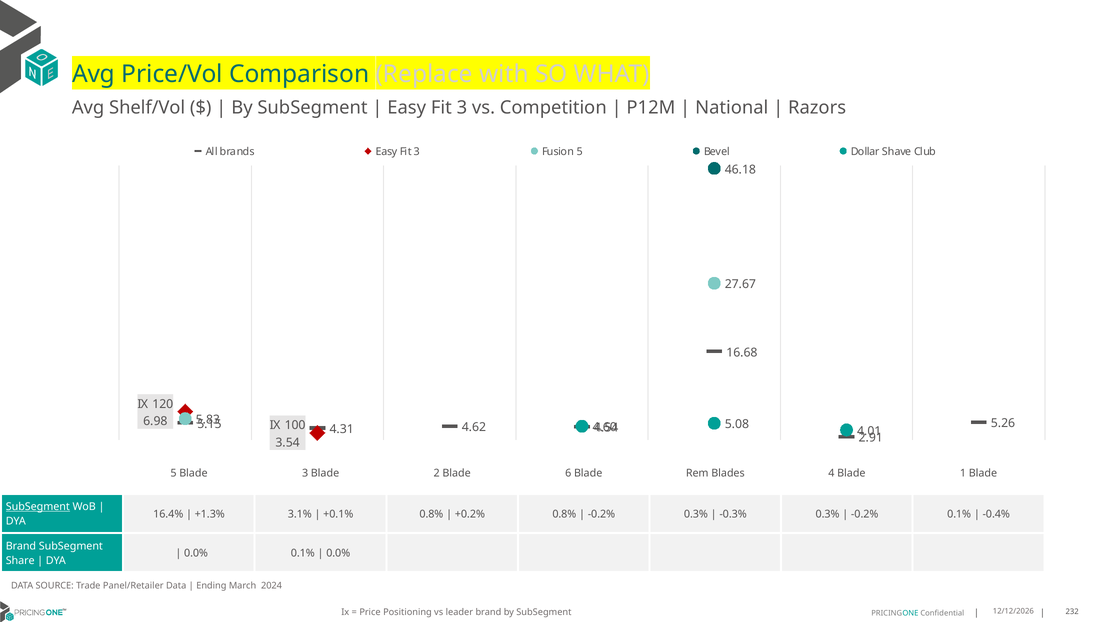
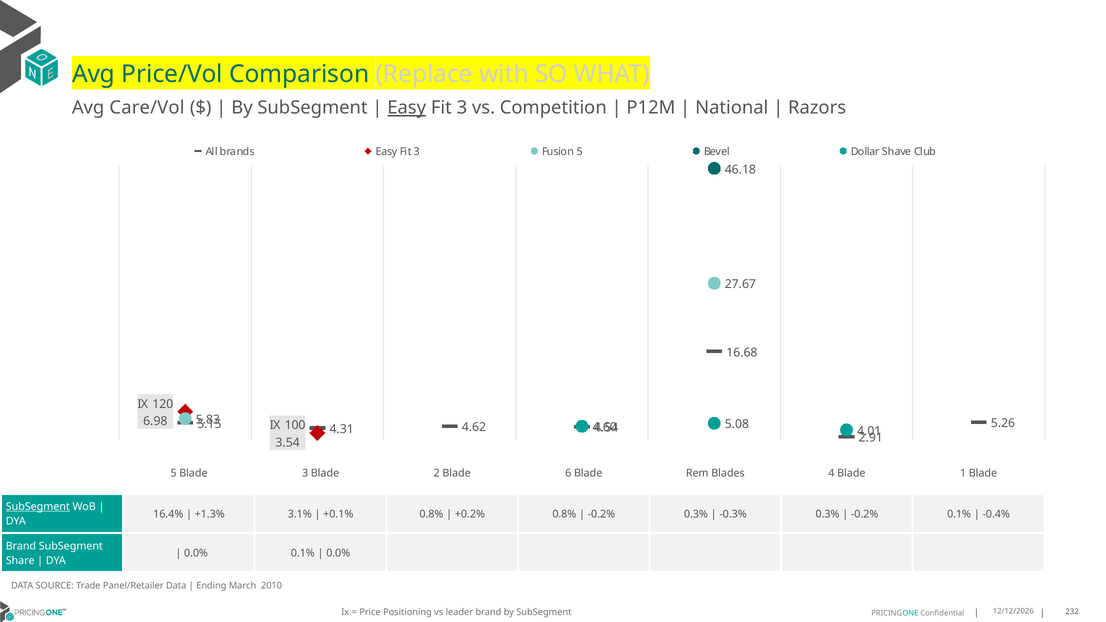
Shelf/Vol: Shelf/Vol -> Care/Vol
Easy at (407, 108) underline: none -> present
2024: 2024 -> 2010
